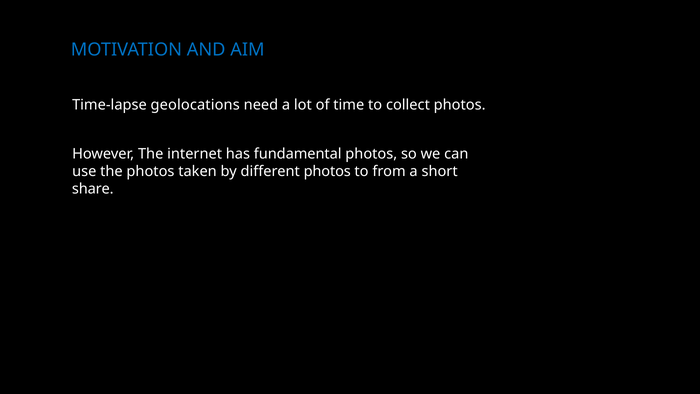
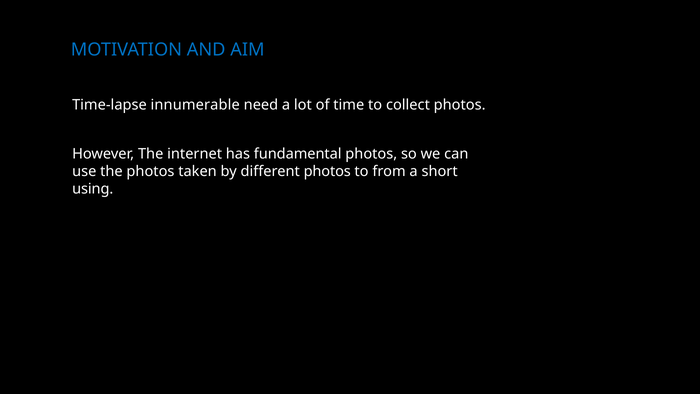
geolocations: geolocations -> innumerable
share: share -> using
